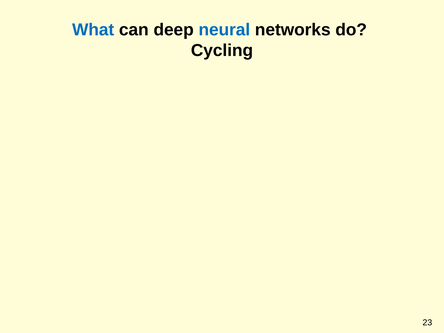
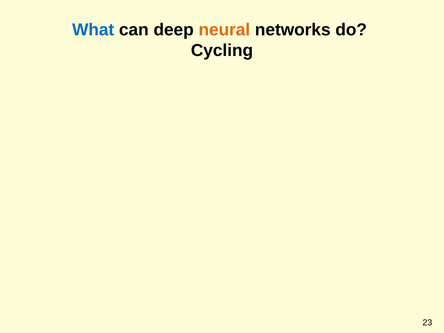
neural colour: blue -> orange
